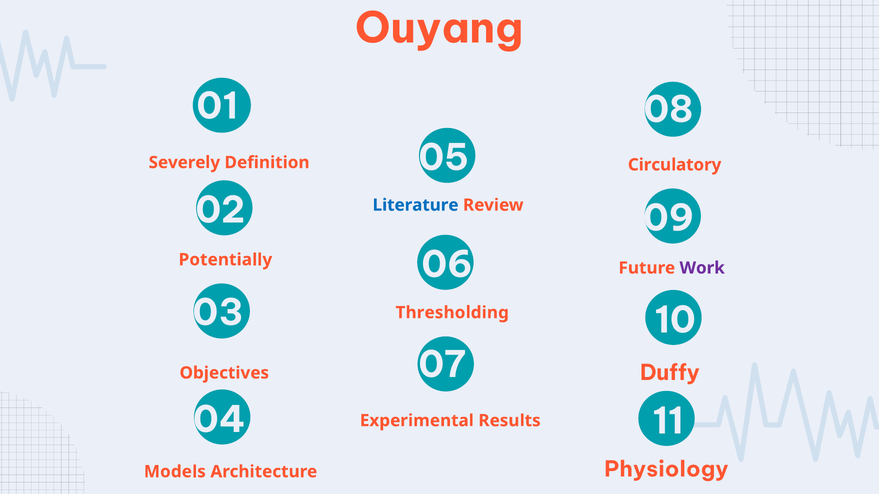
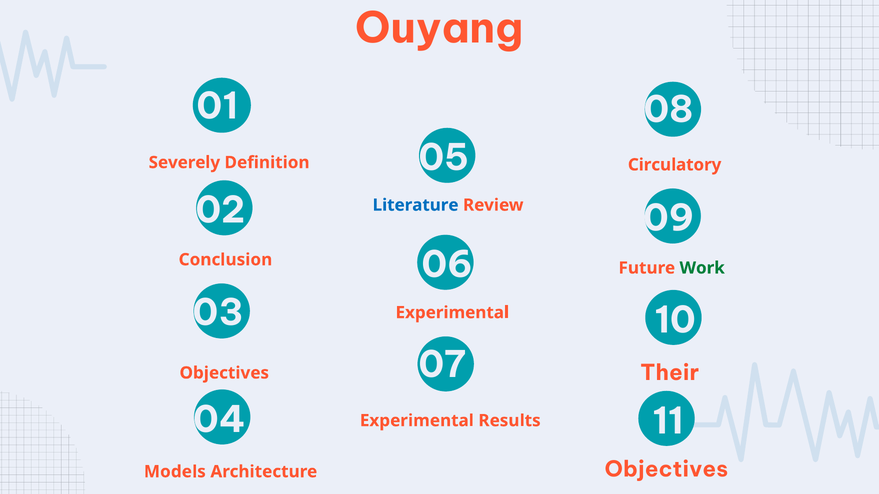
Potentially: Potentially -> Conclusion
Work colour: purple -> green
Thresholding at (452, 313): Thresholding -> Experimental
Duffy: Duffy -> Their
Physiology at (666, 470): Physiology -> Objectives
